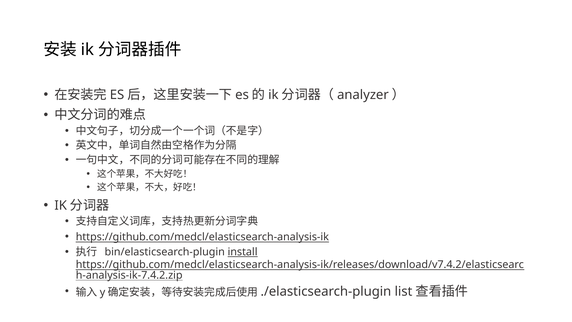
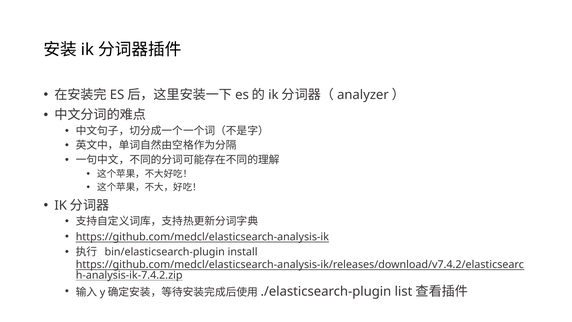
install underline: present -> none
